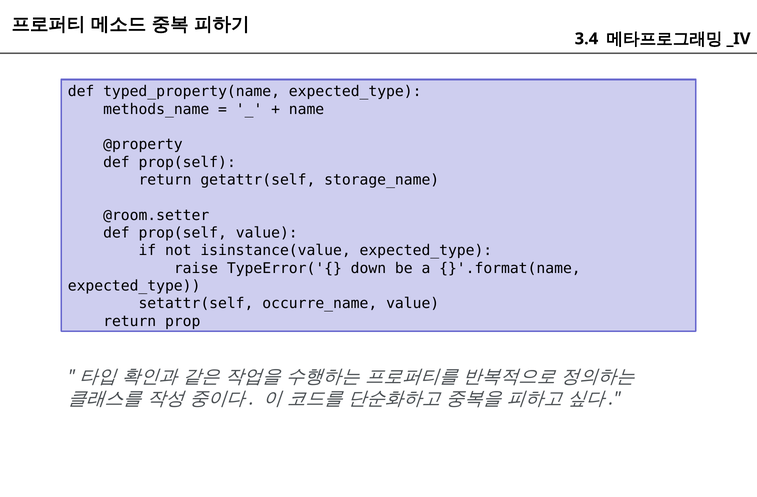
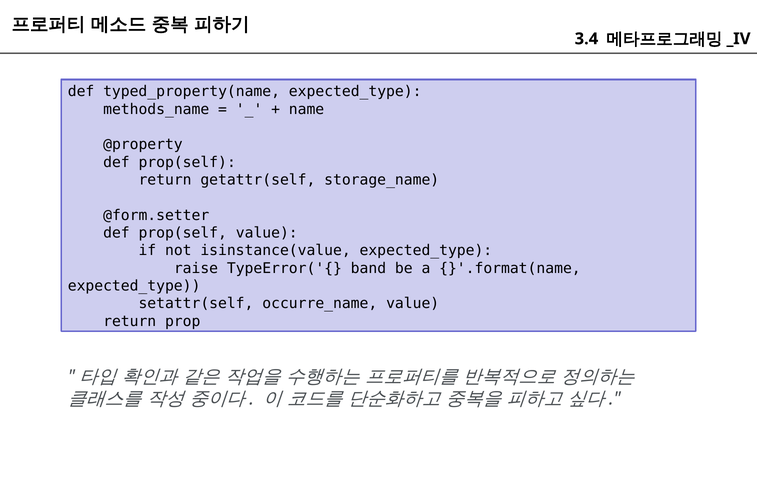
@room.setter: @room.setter -> @form.setter
down: down -> band
